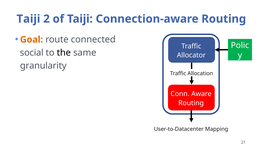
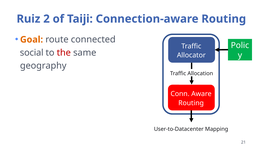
Taiji at (28, 19): Taiji -> Ruiz
the colour: black -> red
granularity: granularity -> geography
